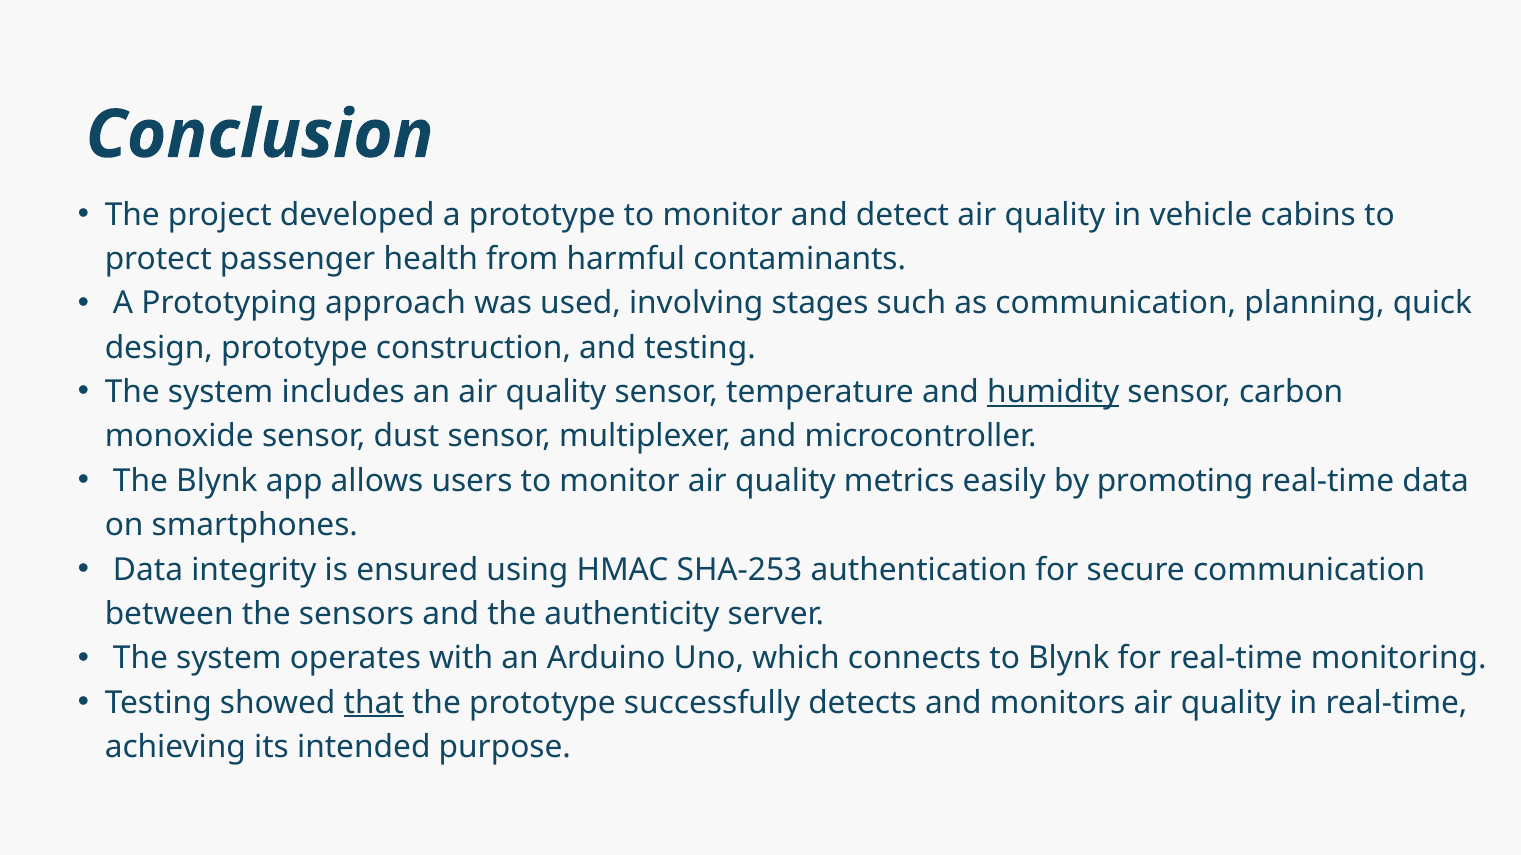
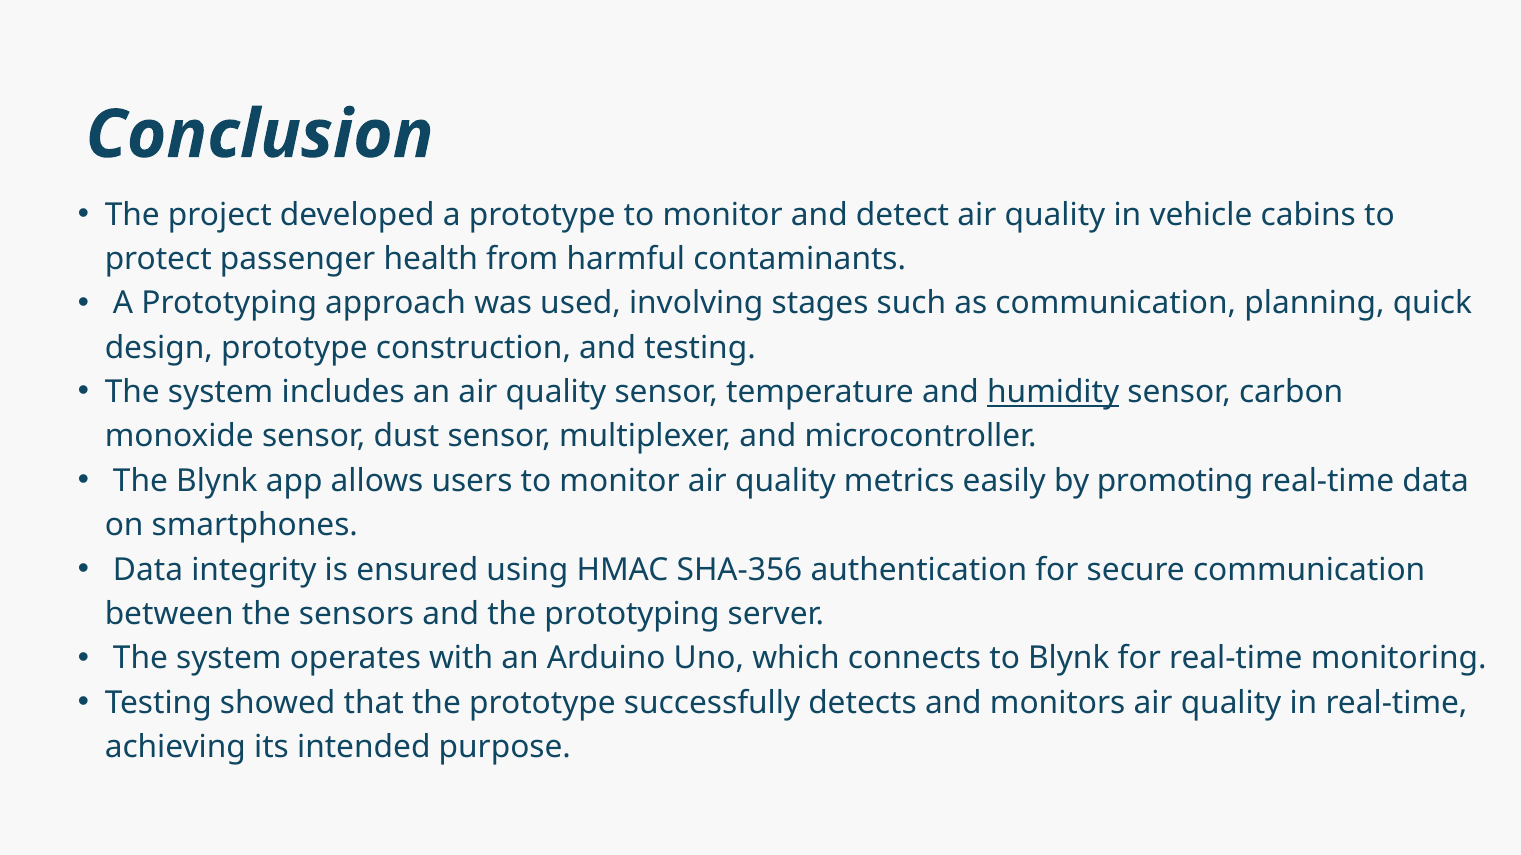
SHA-253: SHA-253 -> SHA-356
the authenticity: authenticity -> prototyping
that underline: present -> none
